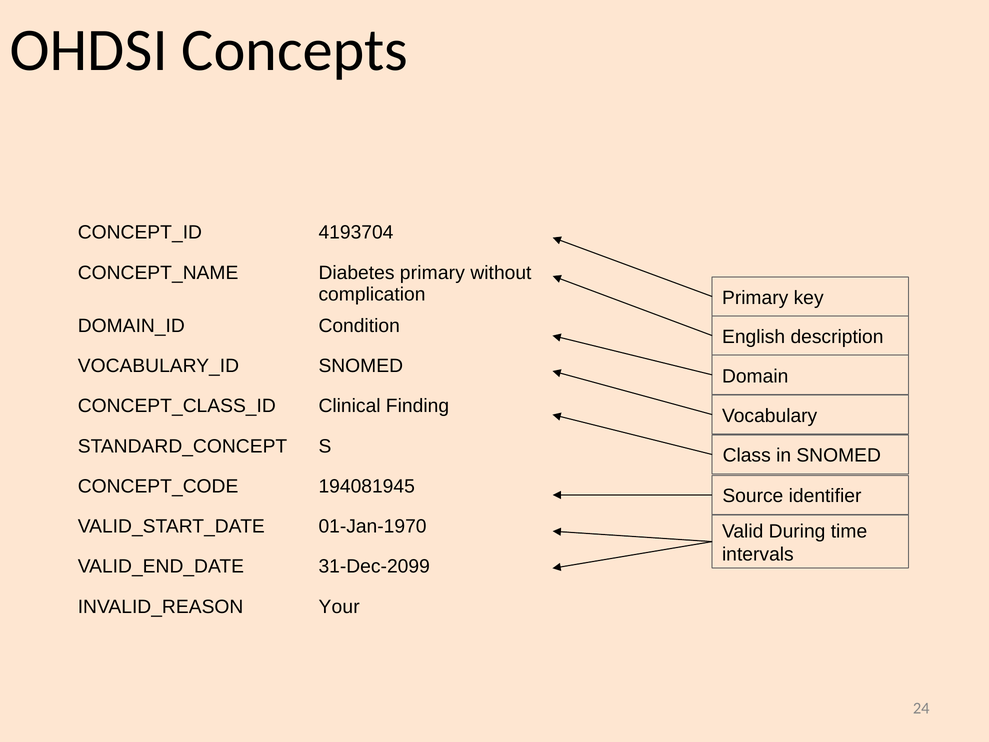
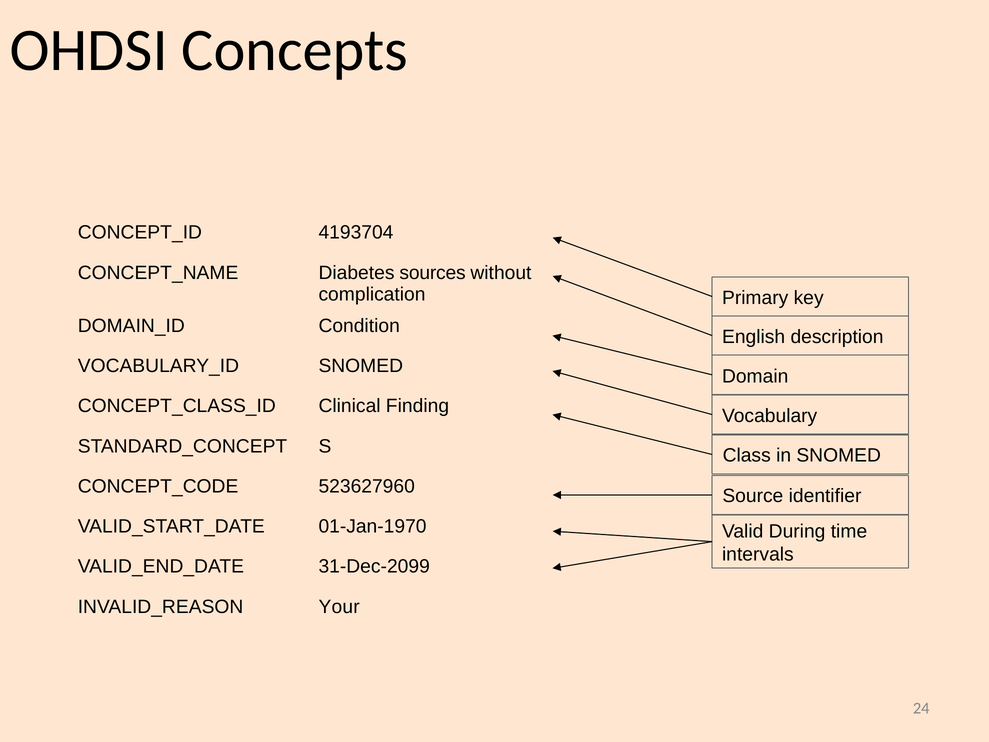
Diabetes primary: primary -> sources
194081945: 194081945 -> 523627960
